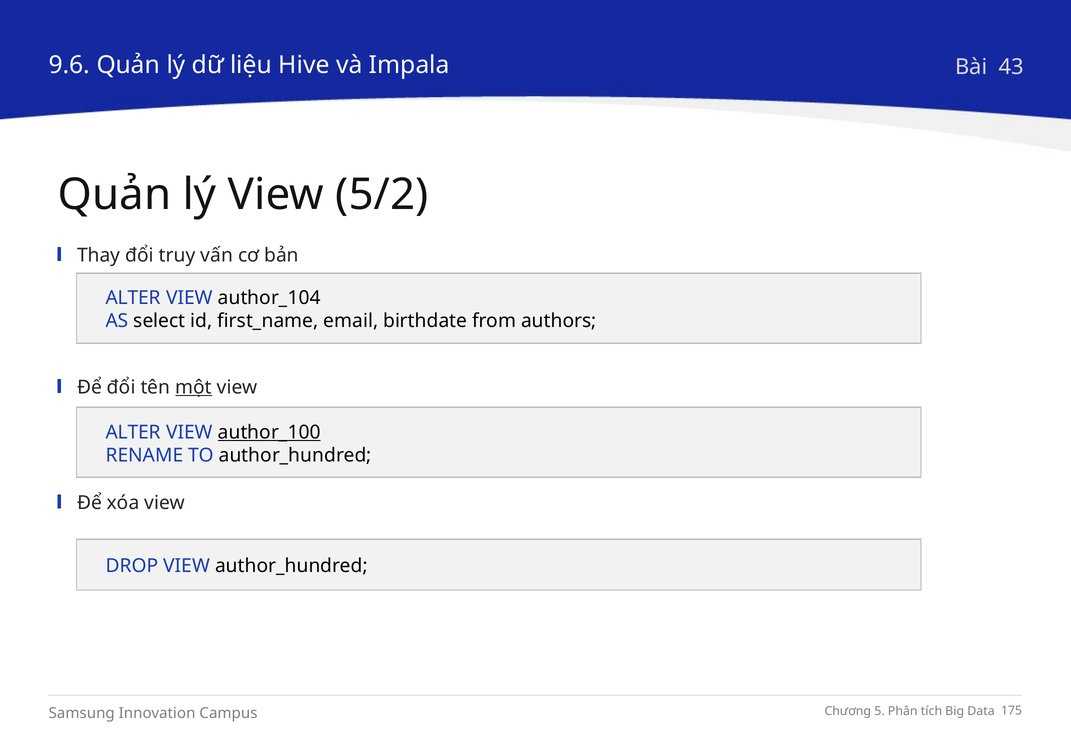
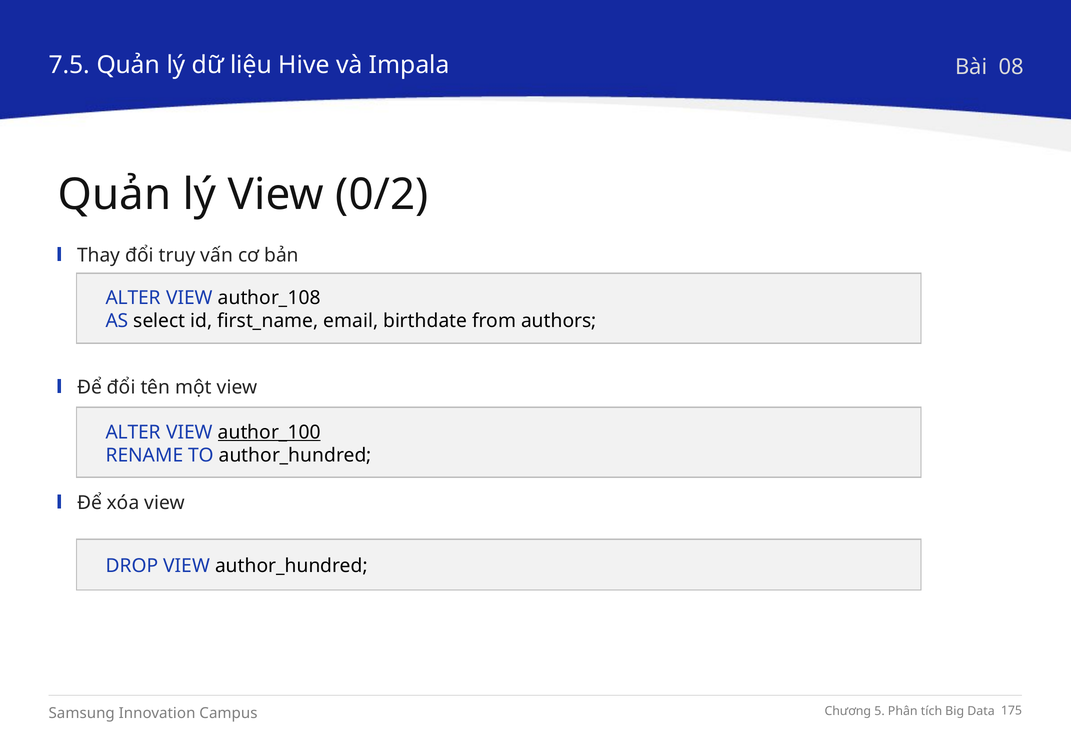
9.6: 9.6 -> 7.5
43: 43 -> 08
5/2: 5/2 -> 0/2
author_104: author_104 -> author_108
một underline: present -> none
